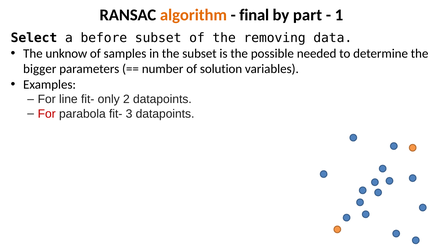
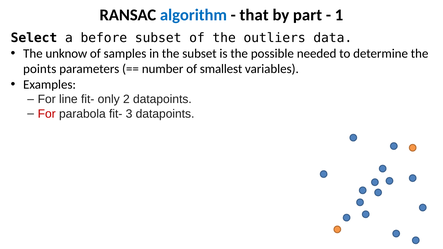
algorithm colour: orange -> blue
final: final -> that
removing: removing -> outliers
bigger: bigger -> points
solution: solution -> smallest
